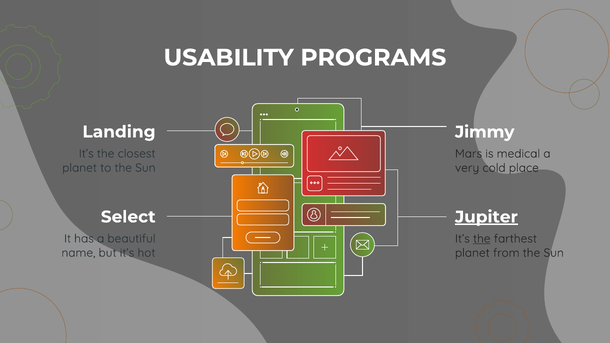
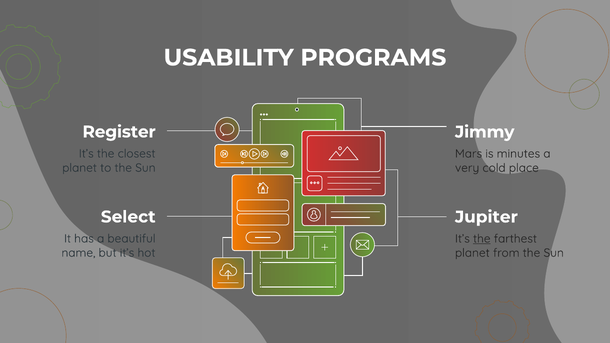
Landing: Landing -> Register
medical: medical -> minutes
Jupiter underline: present -> none
